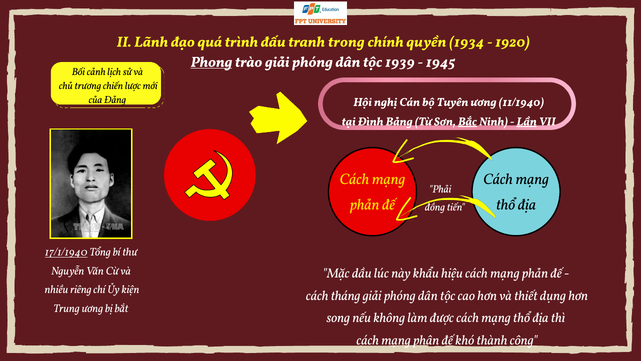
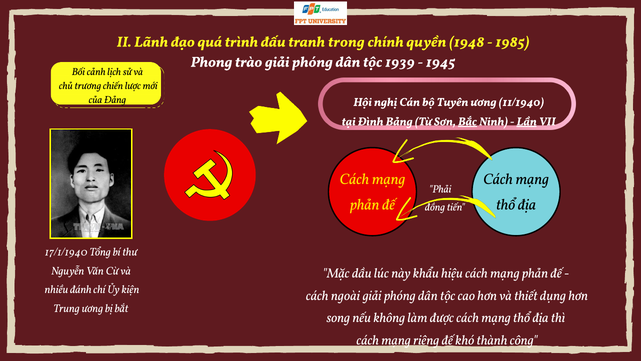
1934: 1934 -> 1948
1920: 1920 -> 1985
Phong underline: present -> none
17/1/1940 underline: present -> none
riêng: riêng -> đánh
tháng: tháng -> ngoài
phân: phân -> riêng
